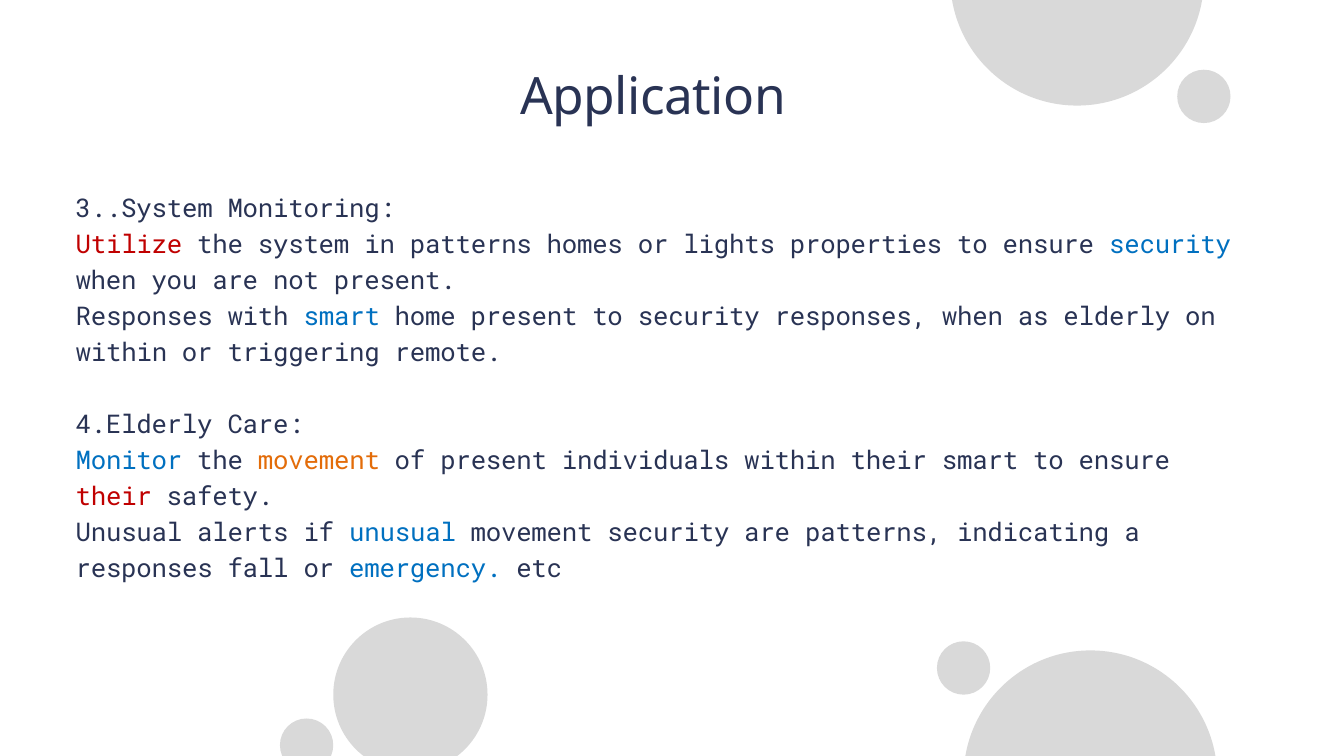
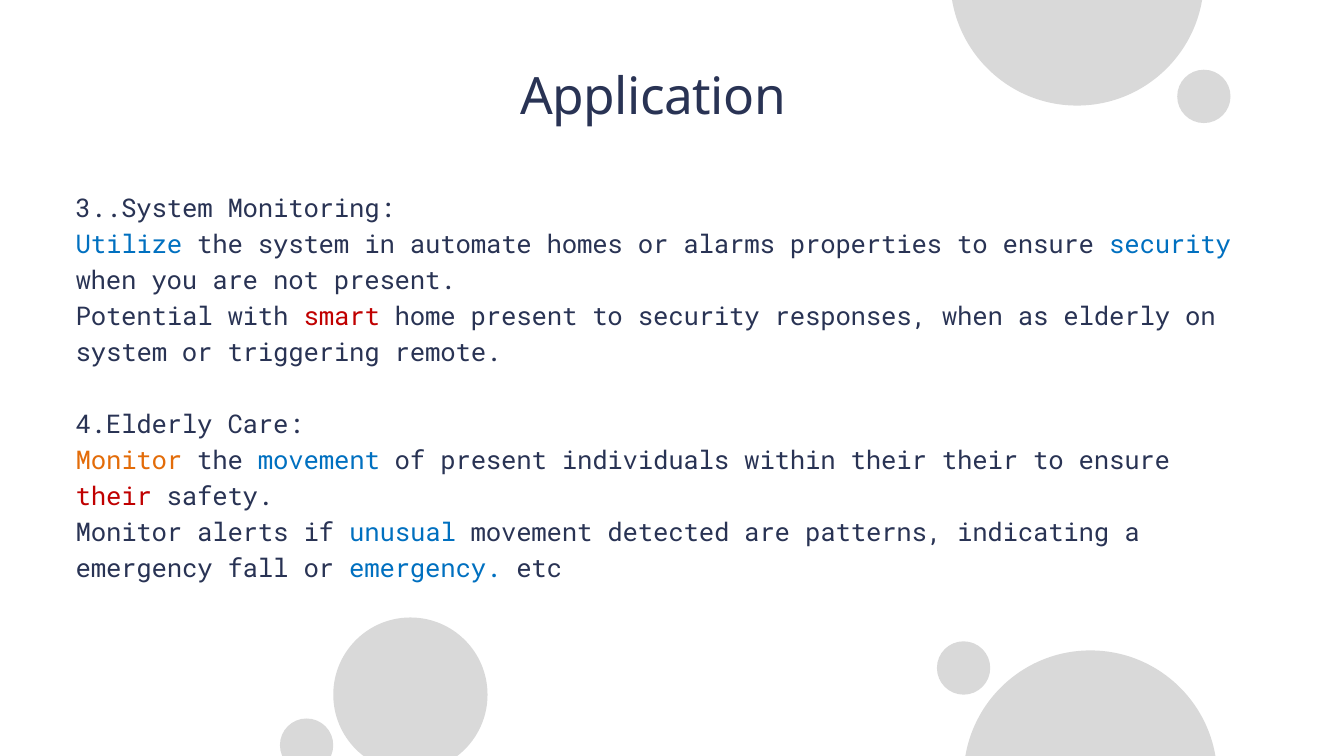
Utilize colour: red -> blue
in patterns: patterns -> automate
lights: lights -> alarms
Responses at (144, 317): Responses -> Potential
smart at (342, 317) colour: blue -> red
within at (121, 353): within -> system
Monitor at (129, 461) colour: blue -> orange
movement at (319, 461) colour: orange -> blue
their smart: smart -> their
Unusual at (129, 533): Unusual -> Monitor
movement security: security -> detected
responses at (144, 569): responses -> emergency
